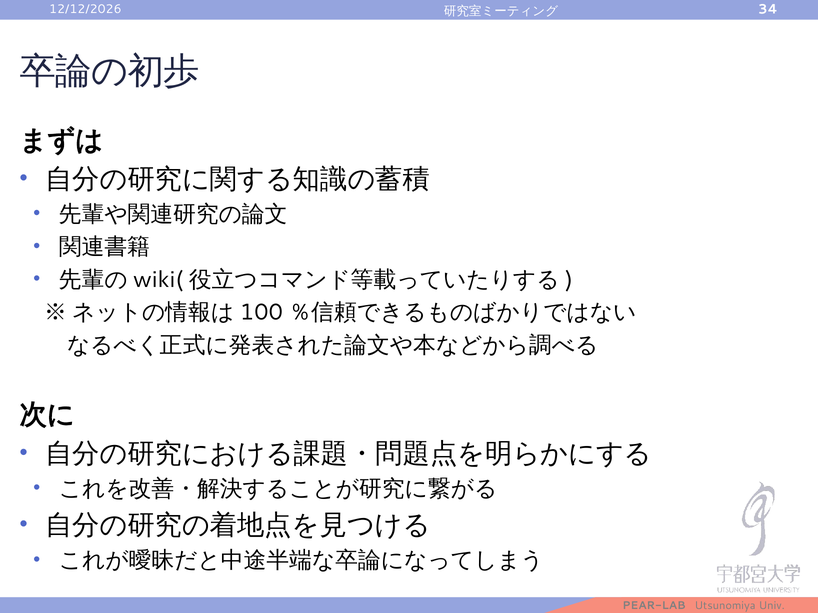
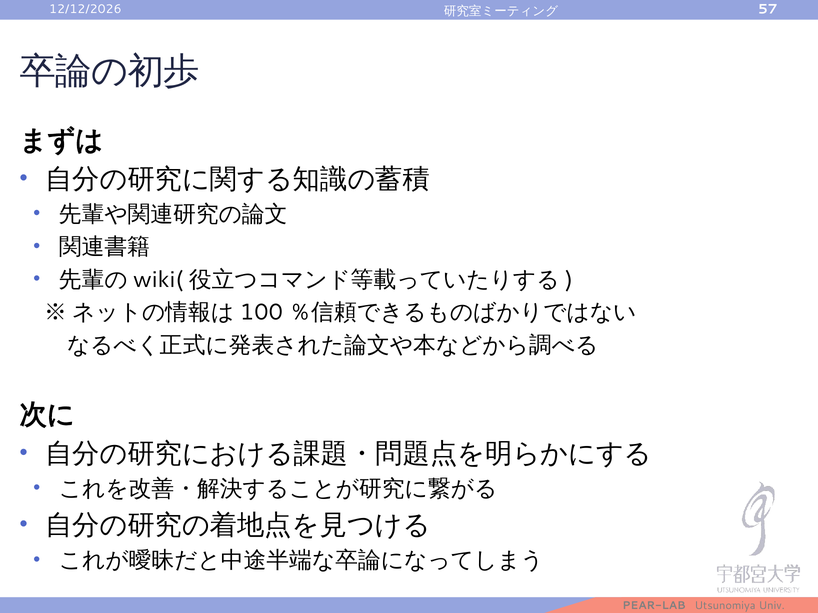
34: 34 -> 57
